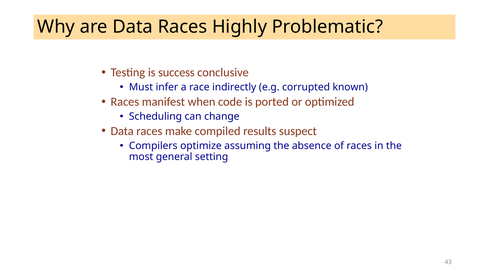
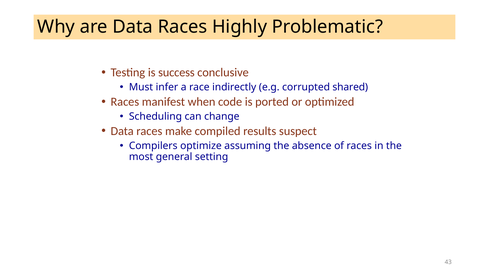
known: known -> shared
